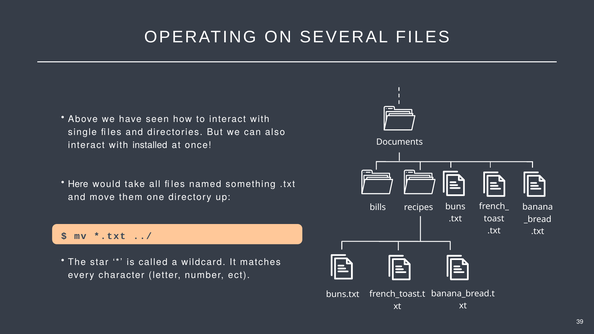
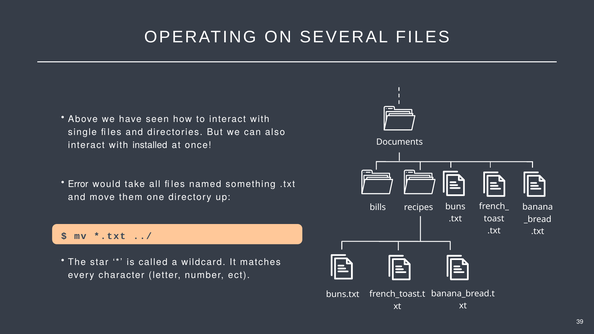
Here: Here -> Error
